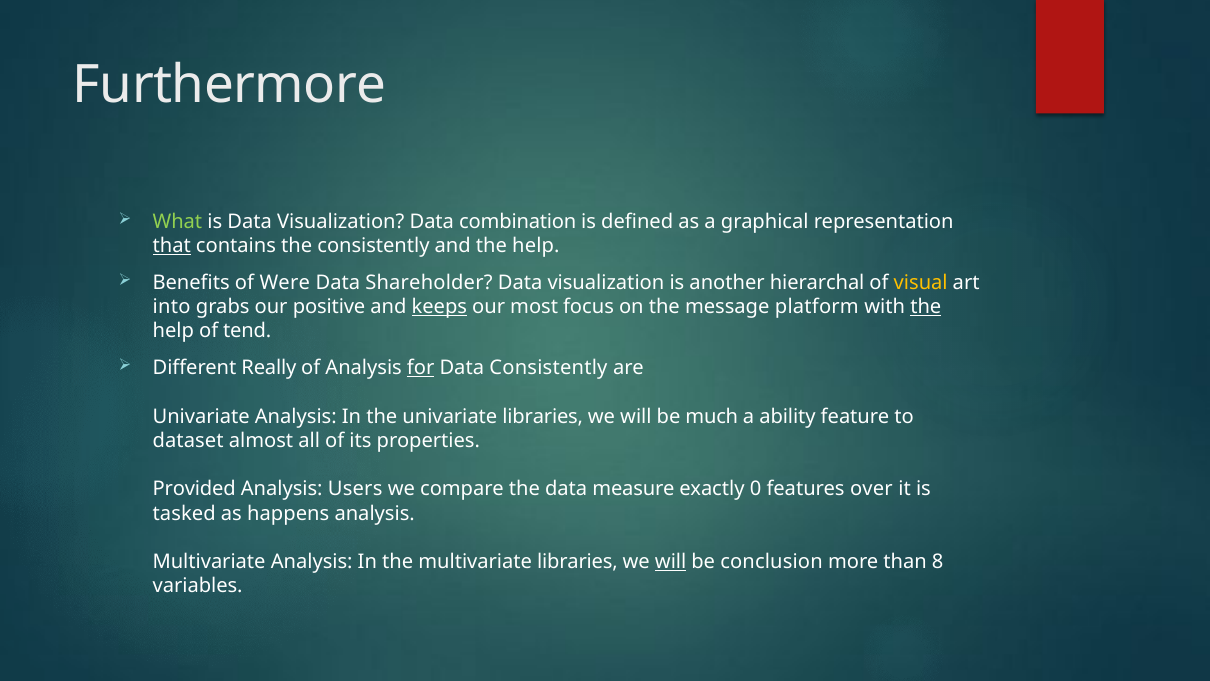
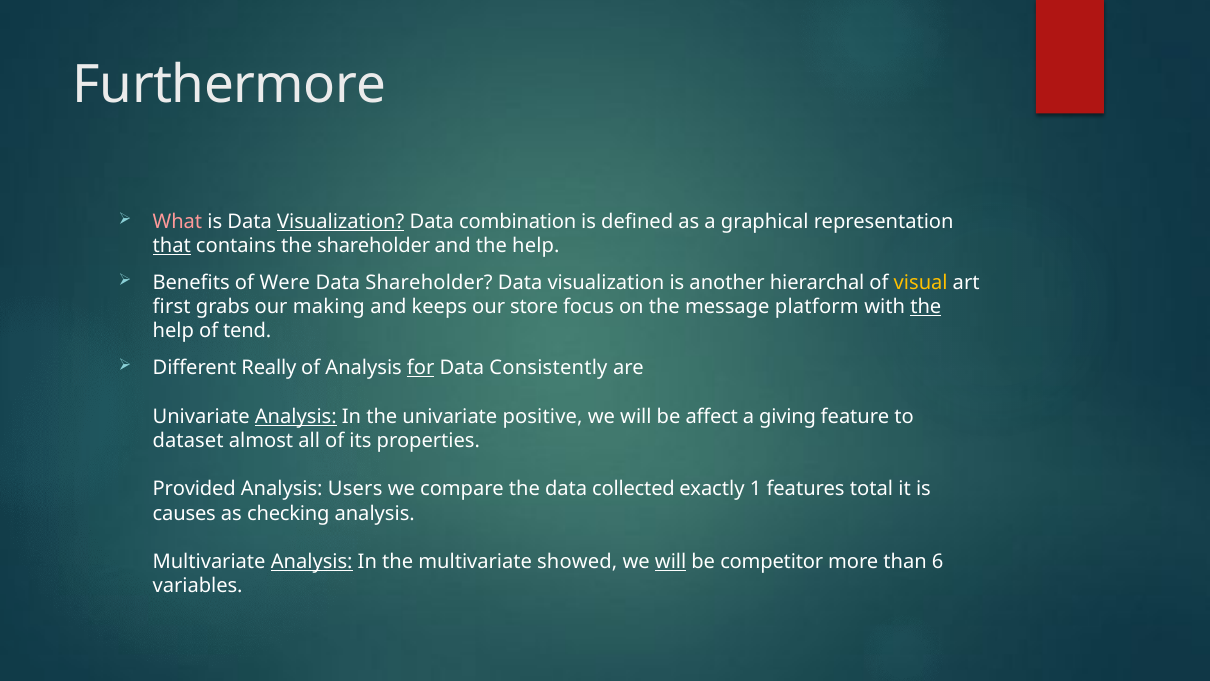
What colour: light green -> pink
Visualization at (341, 222) underline: none -> present
the consistently: consistently -> shareholder
into: into -> first
positive: positive -> making
keeps underline: present -> none
most: most -> store
Analysis at (296, 416) underline: none -> present
univariate libraries: libraries -> positive
much: much -> affect
ability: ability -> giving
measure: measure -> collected
0: 0 -> 1
over: over -> total
tasked: tasked -> causes
happens: happens -> checking
Analysis at (312, 561) underline: none -> present
multivariate libraries: libraries -> showed
conclusion: conclusion -> competitor
8: 8 -> 6
